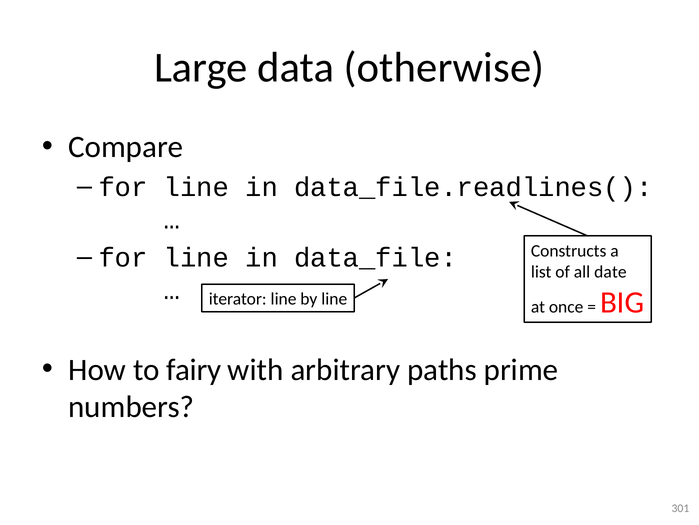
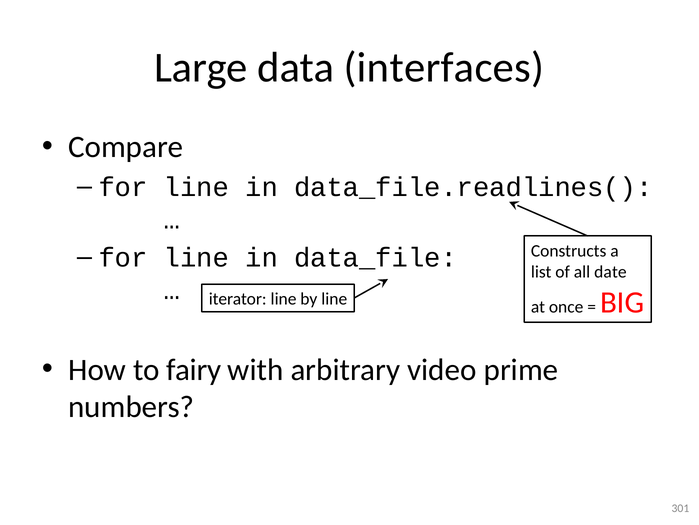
otherwise: otherwise -> interfaces
paths: paths -> video
